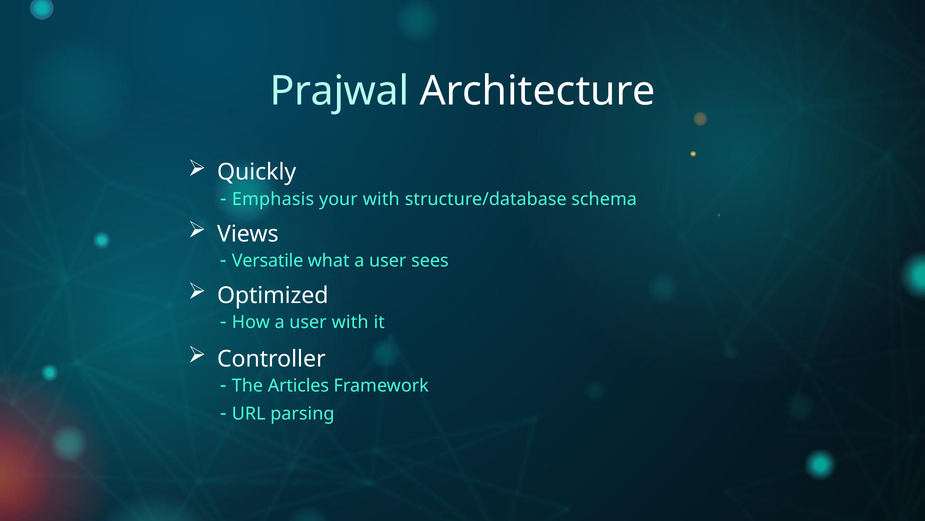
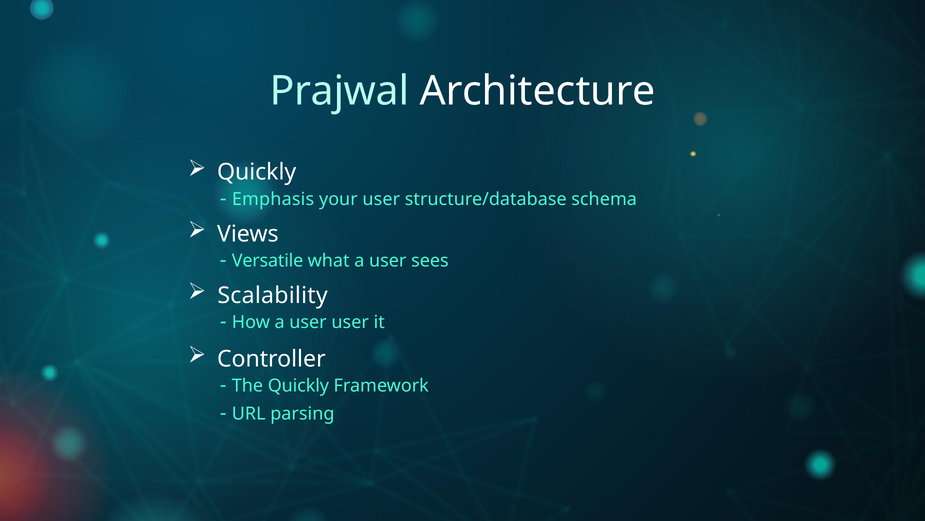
your with: with -> user
Optimized: Optimized -> Scalability
user with: with -> user
The Articles: Articles -> Quickly
